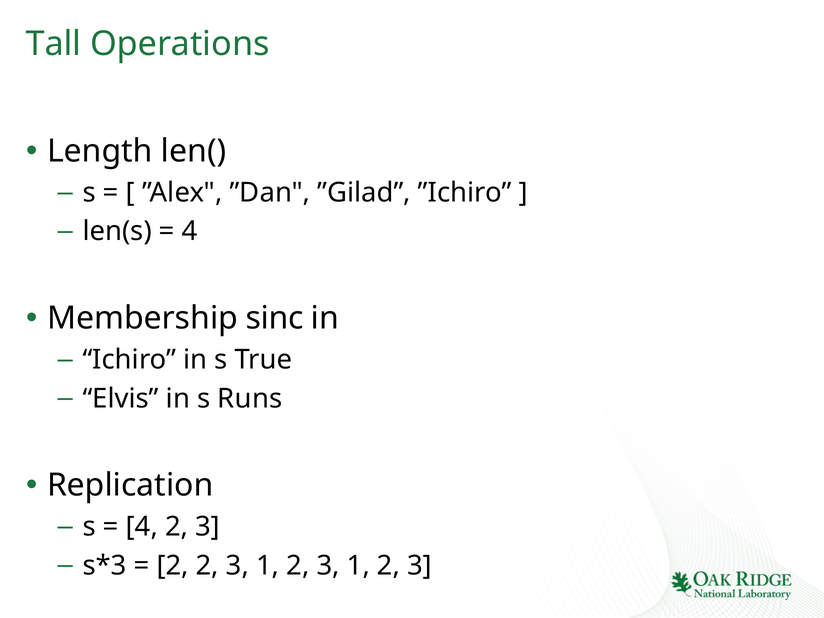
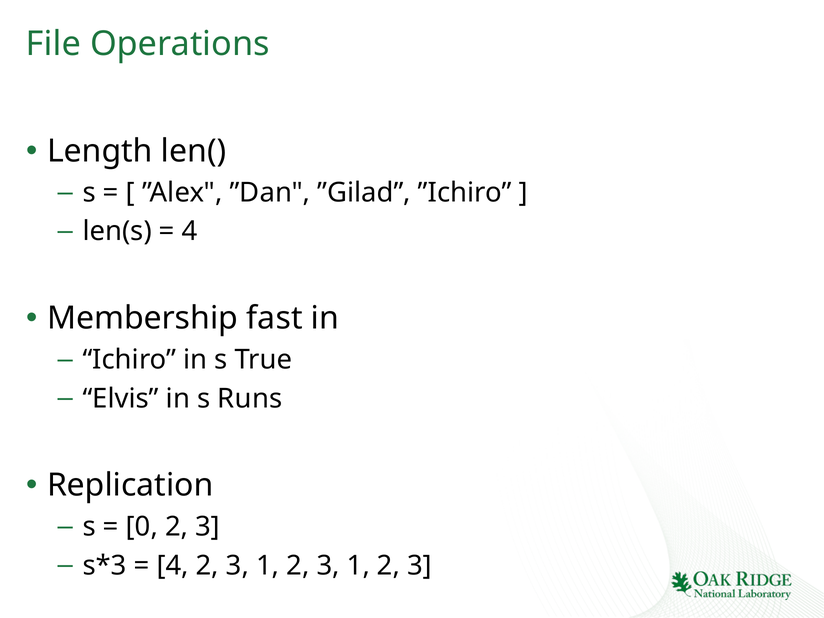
Tall: Tall -> File
sinc: sinc -> fast
4 at (142, 527): 4 -> 0
2 at (173, 565): 2 -> 4
